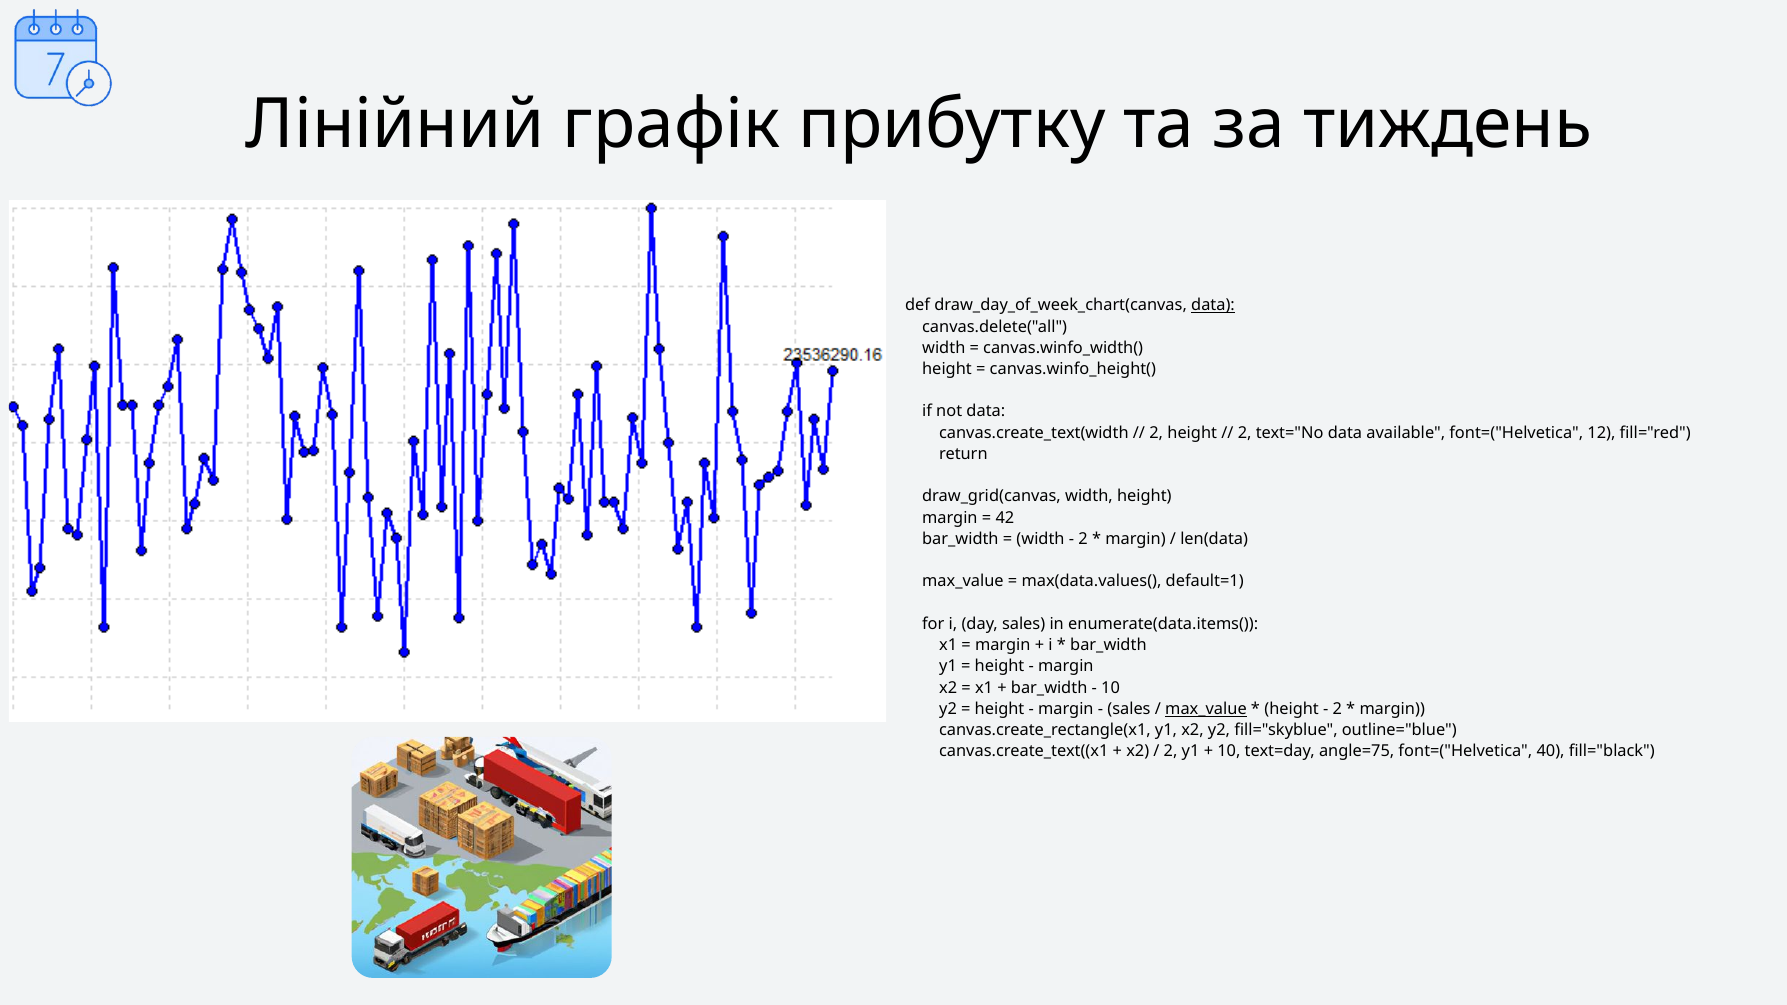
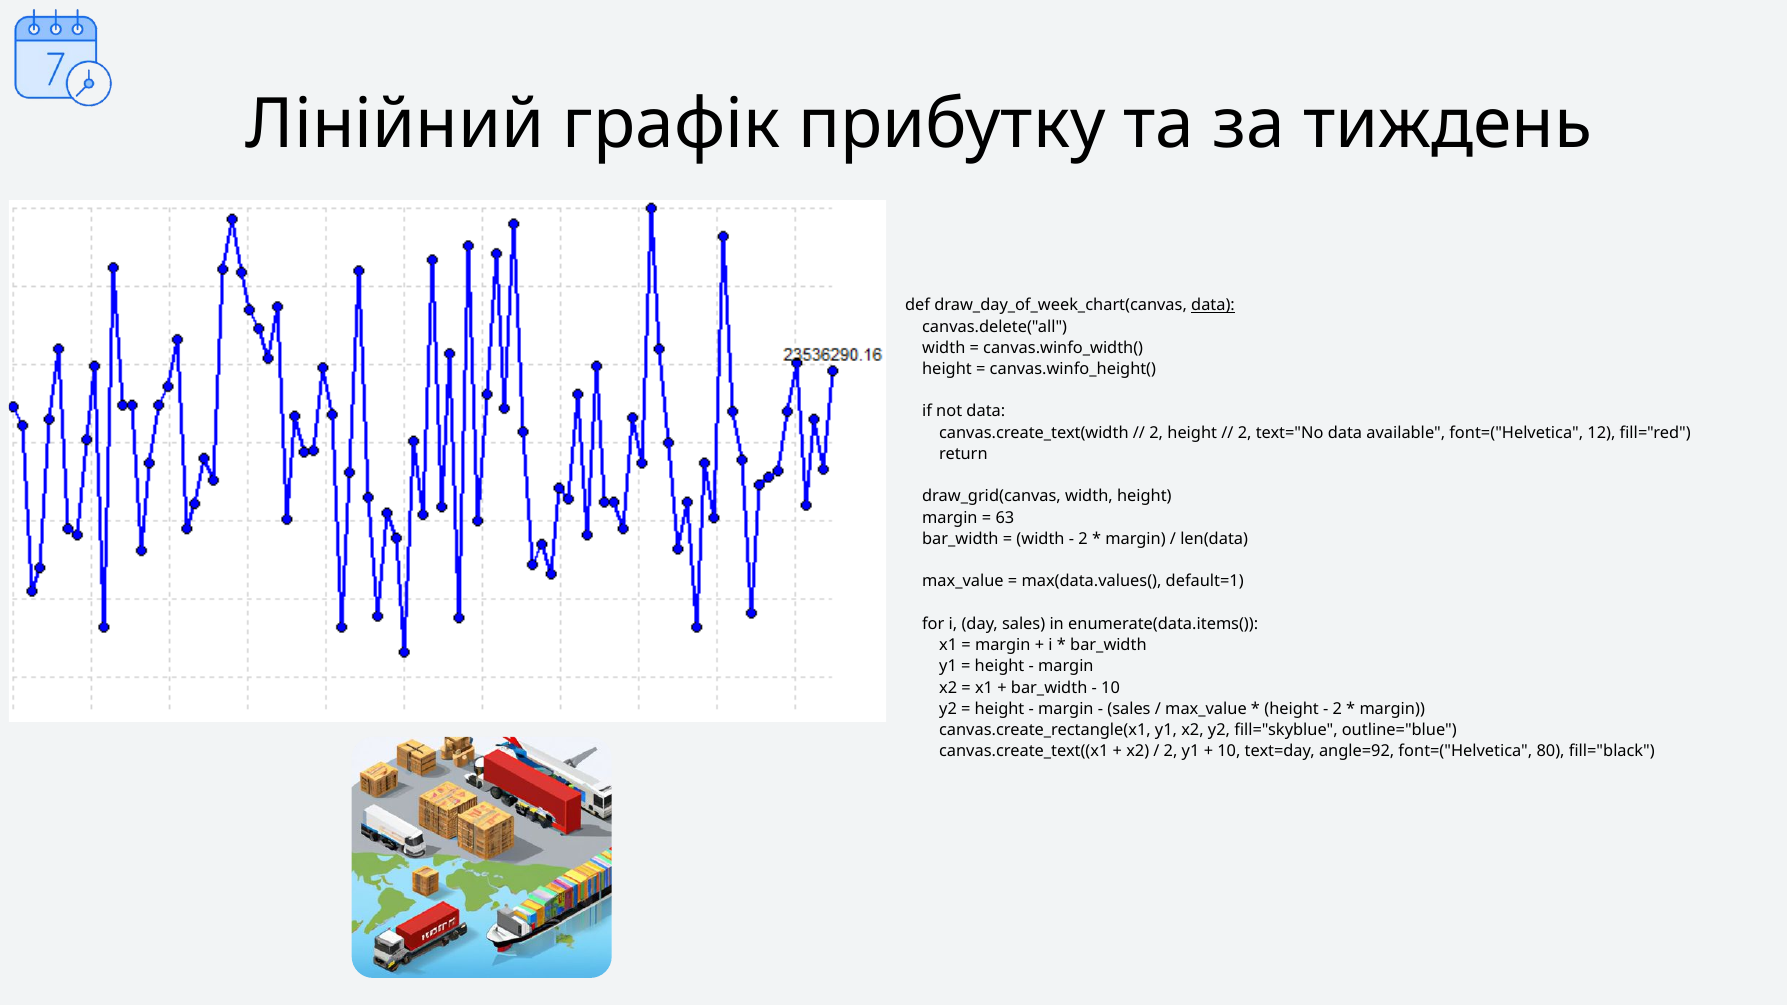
42: 42 -> 63
max_value at (1206, 709) underline: present -> none
angle=75: angle=75 -> angle=92
40: 40 -> 80
